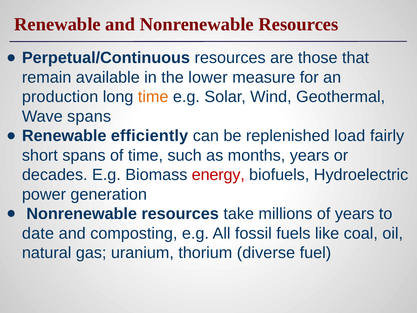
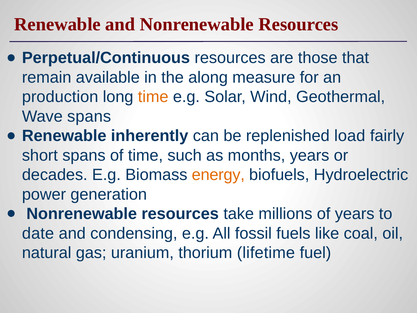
lower: lower -> along
efficiently: efficiently -> inherently
energy colour: red -> orange
composting: composting -> condensing
diverse: diverse -> lifetime
